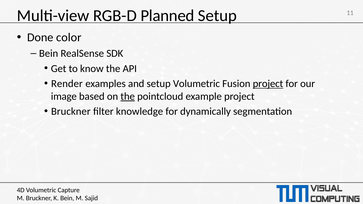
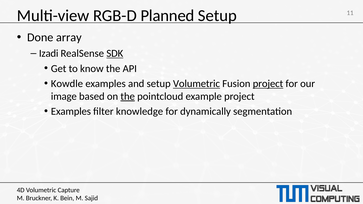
color: color -> array
Bein at (49, 53): Bein -> Izadi
SDK underline: none -> present
Render: Render -> Kowdle
Volumetric at (196, 84) underline: none -> present
Bruckner at (71, 112): Bruckner -> Examples
